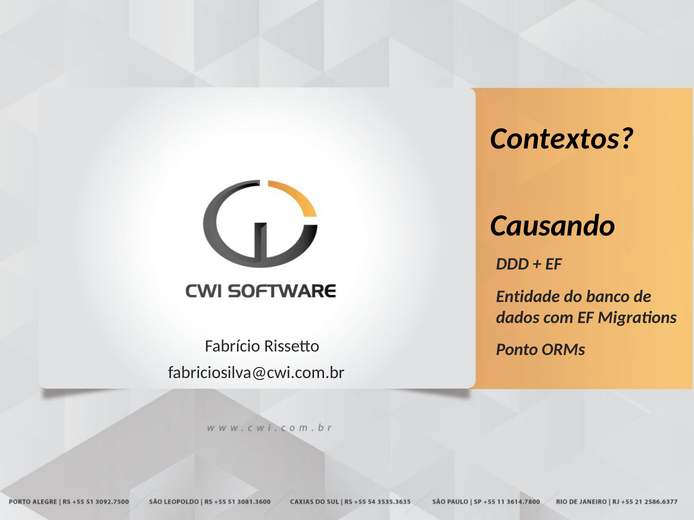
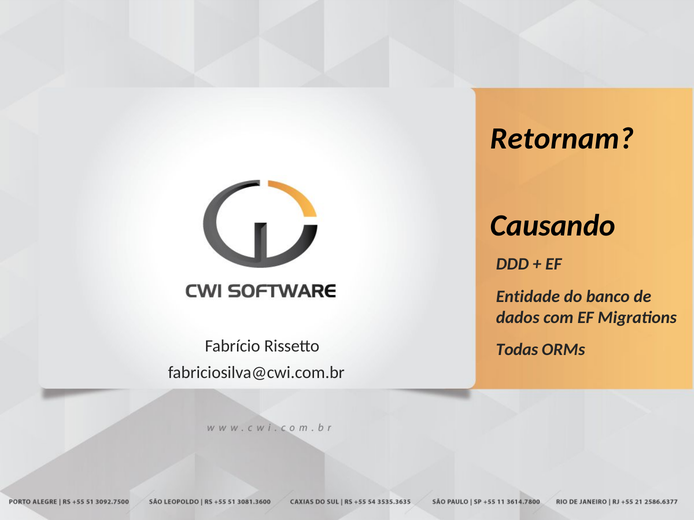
Contextos: Contextos -> Retornam
Ponto: Ponto -> Todas
